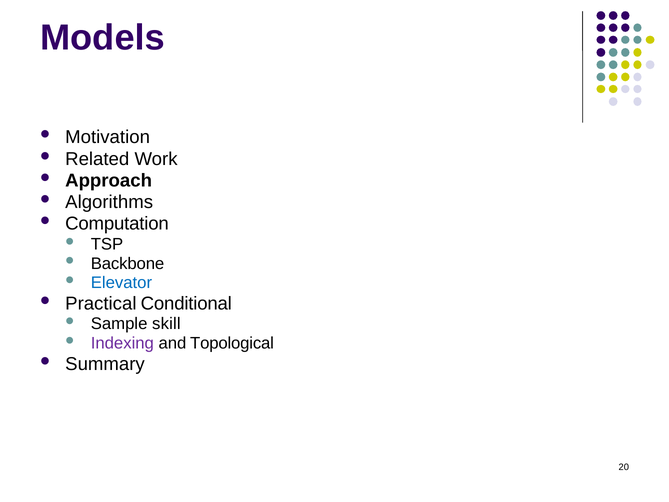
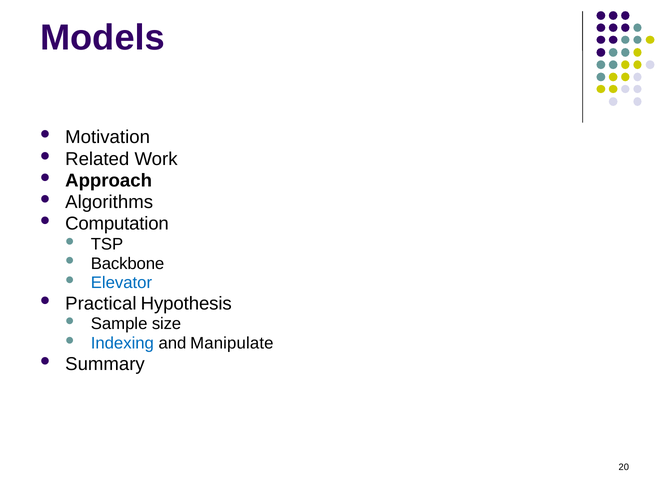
Conditional: Conditional -> Hypothesis
skill: skill -> size
Indexing colour: purple -> blue
Topological: Topological -> Manipulate
